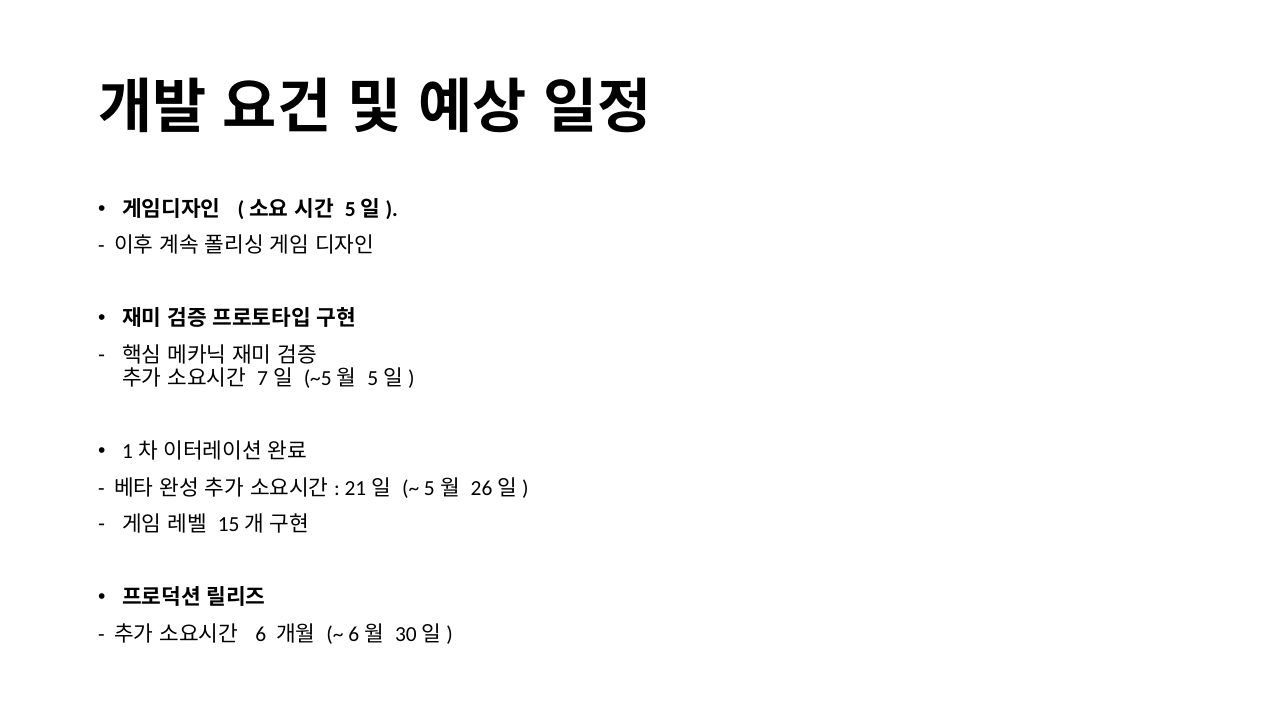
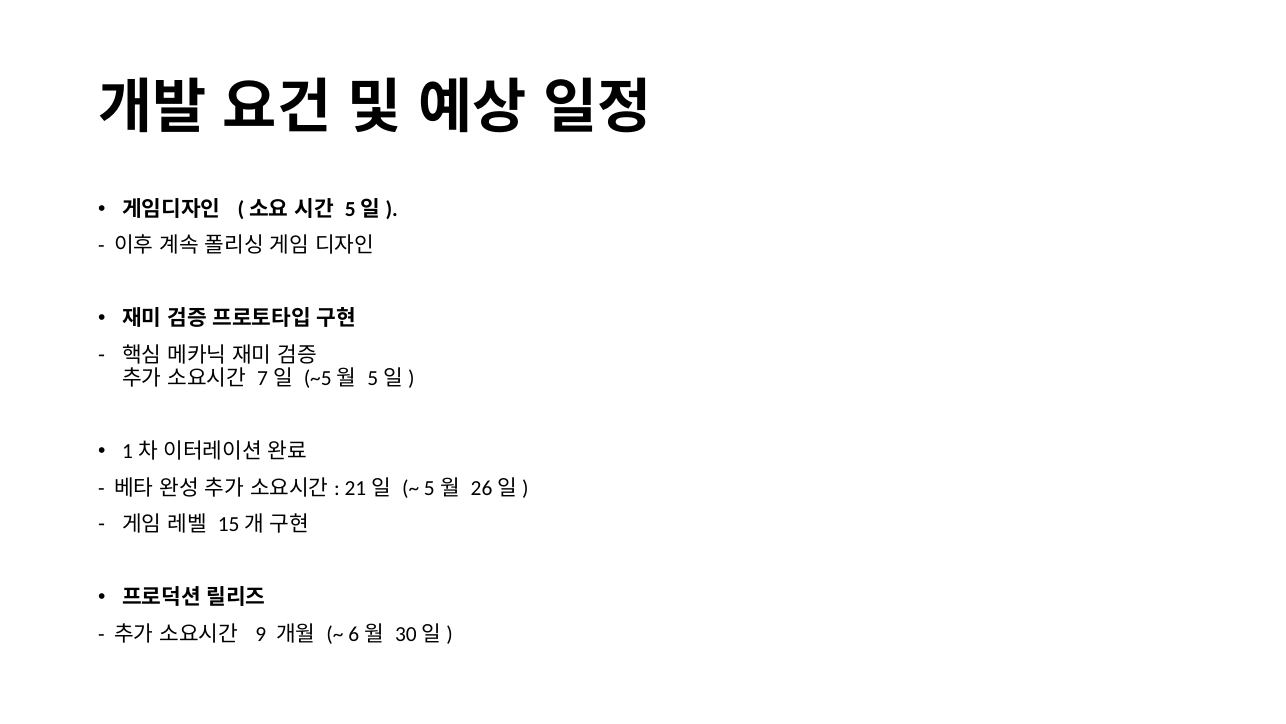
6: 6 -> 9
